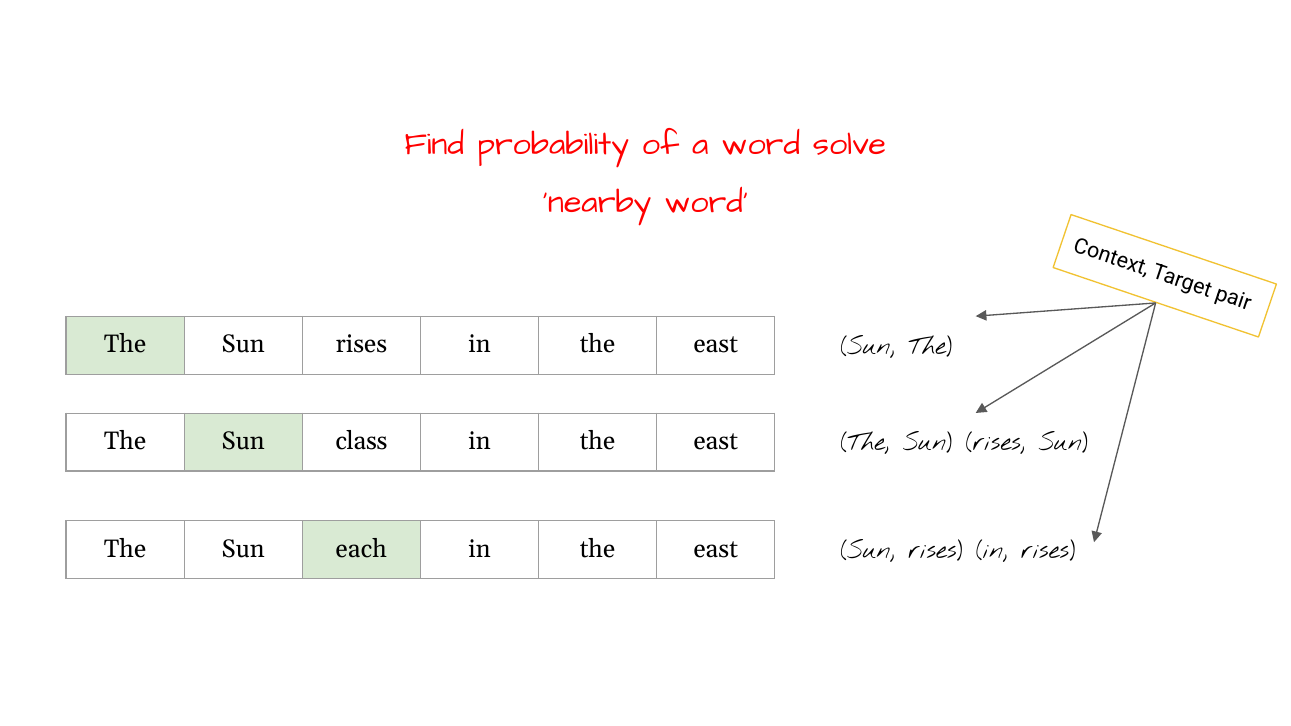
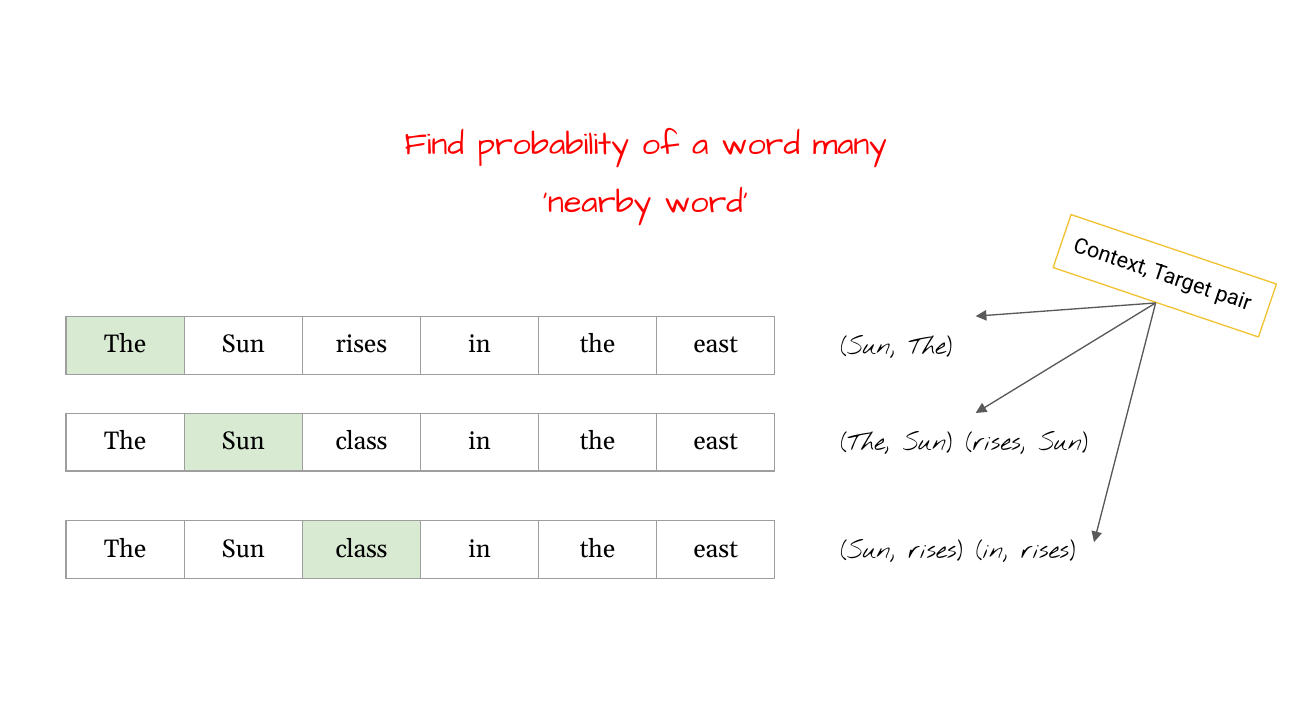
solve: solve -> many
each at (361, 549): each -> class
